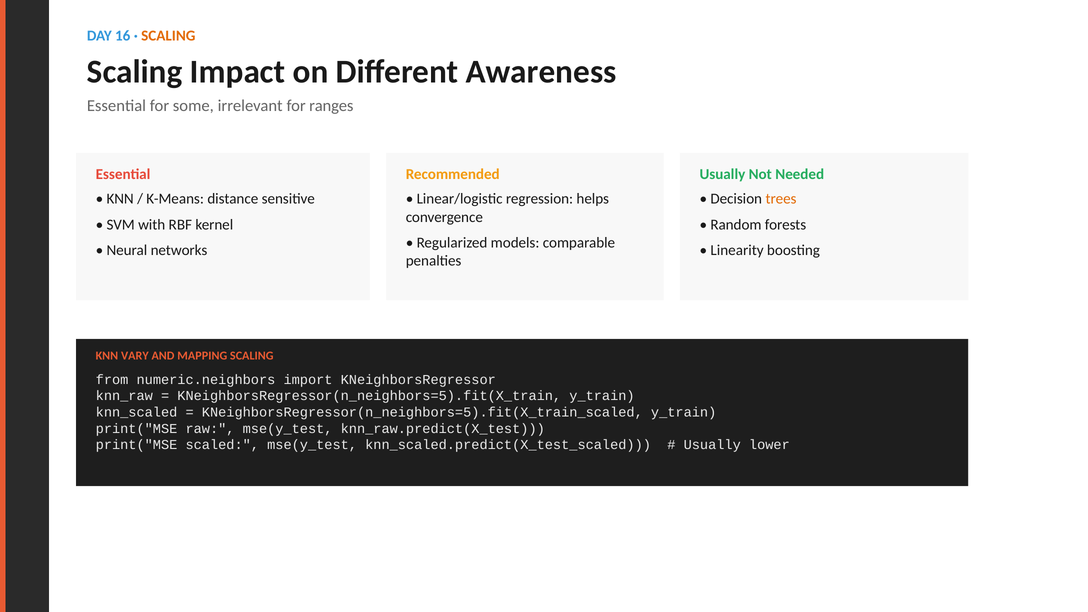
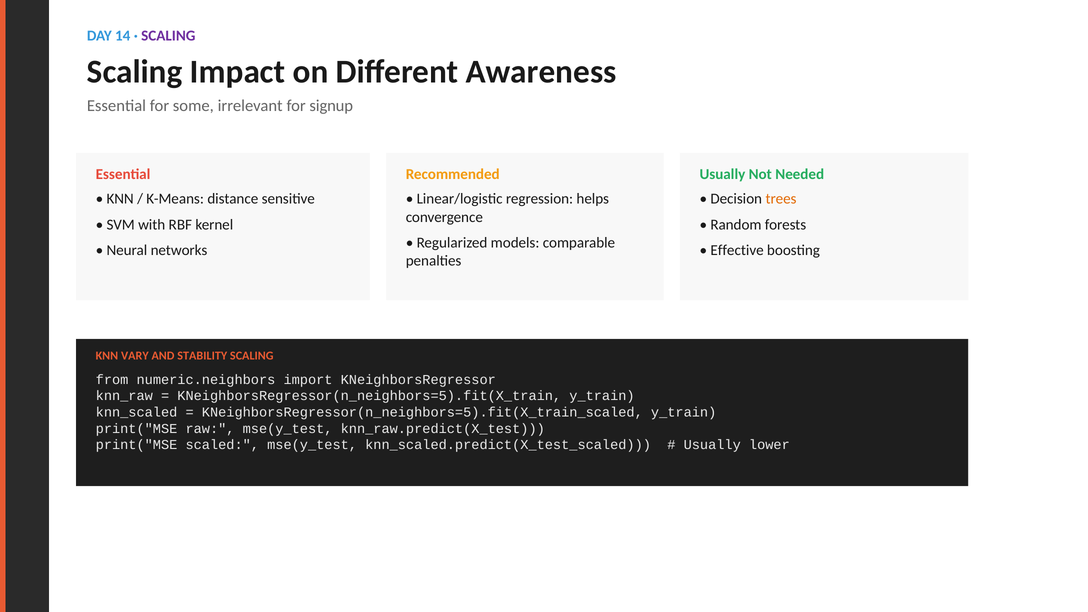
16: 16 -> 14
SCALING at (168, 36) colour: orange -> purple
ranges: ranges -> signup
Linearity: Linearity -> Effective
MAPPING: MAPPING -> STABILITY
